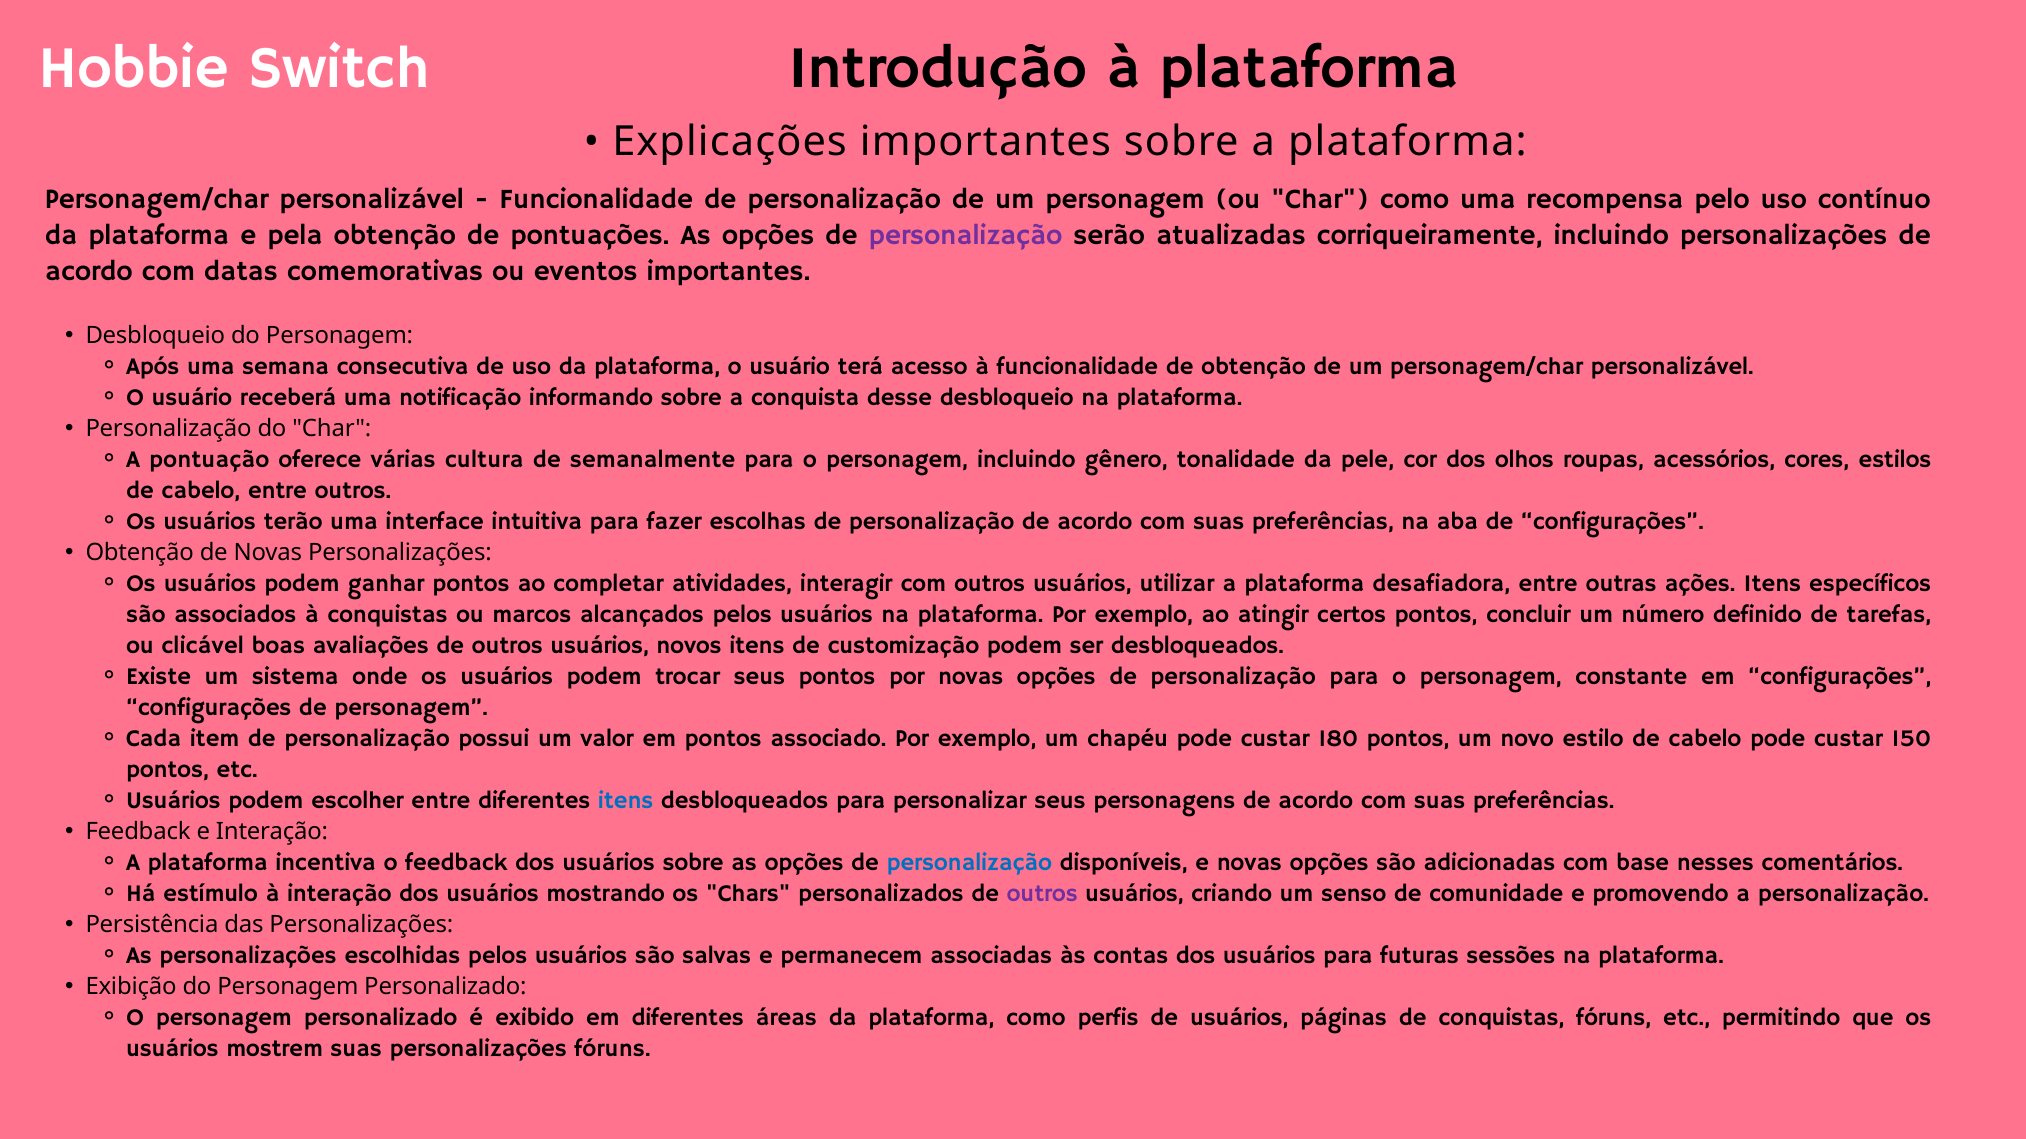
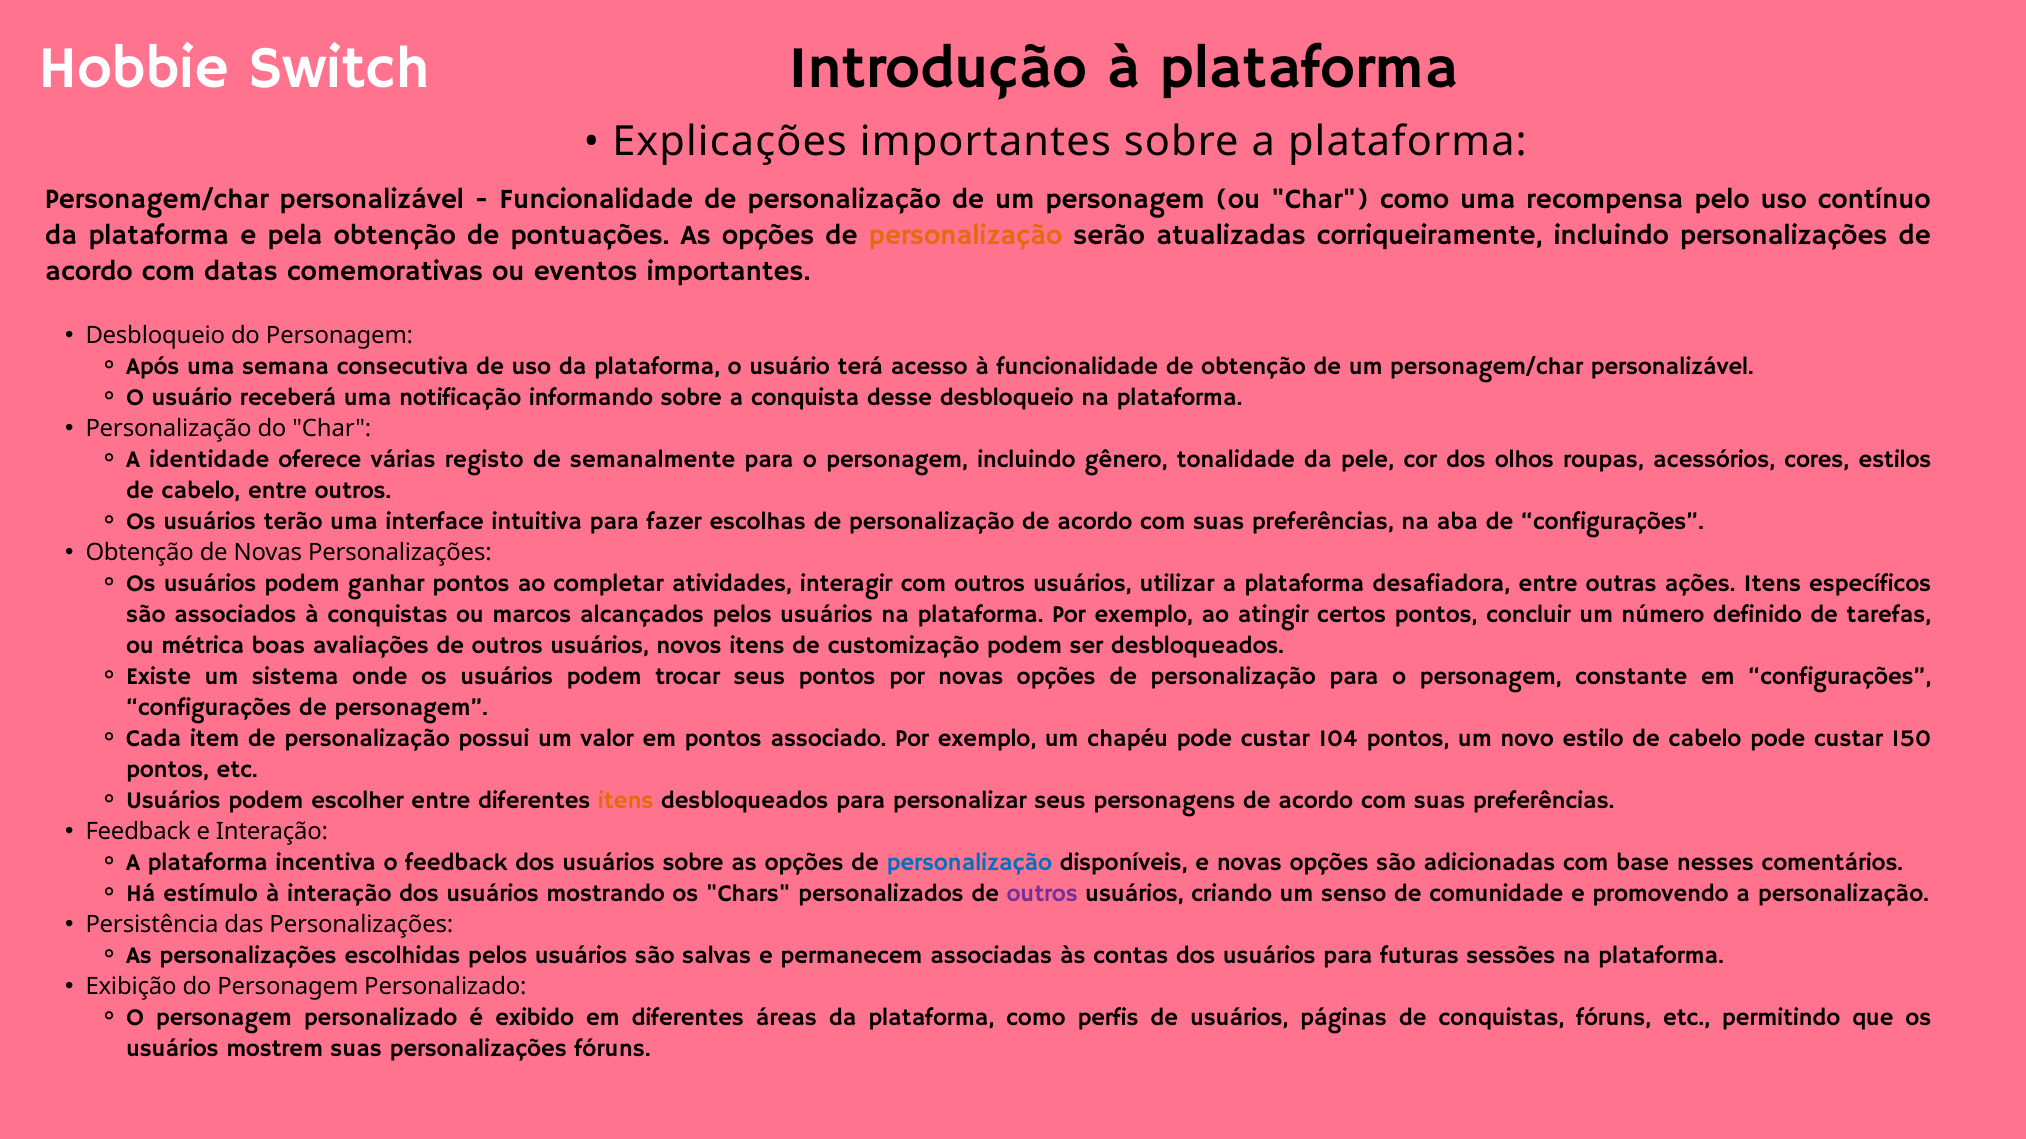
personalização at (966, 236) colour: purple -> orange
pontuação: pontuação -> identidade
cultura: cultura -> registo
clicável: clicável -> métrica
180: 180 -> 104
itens at (626, 801) colour: blue -> orange
